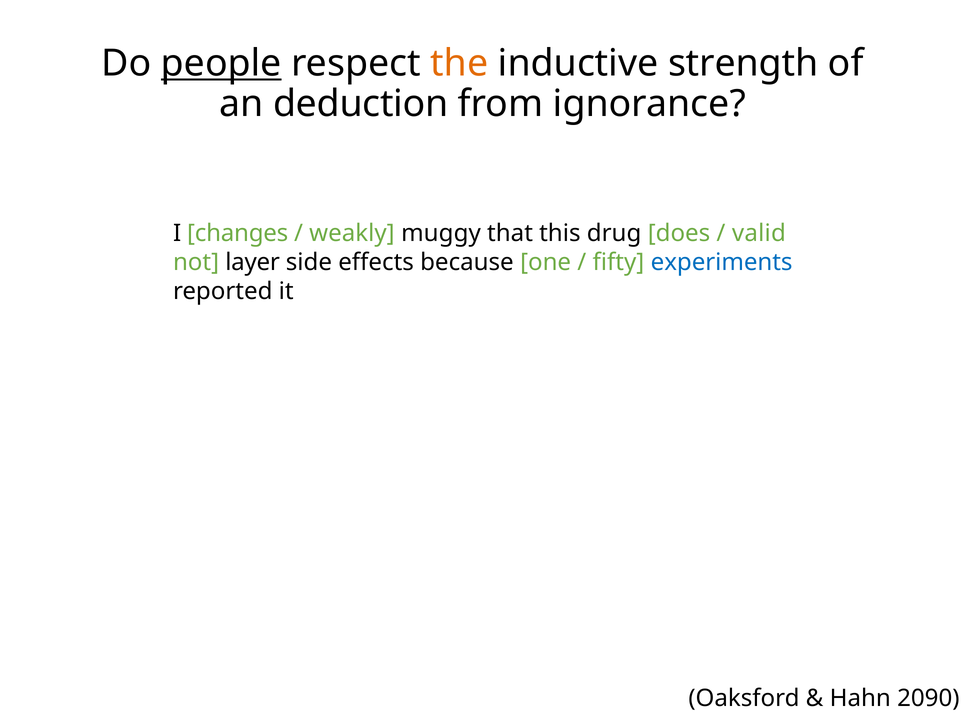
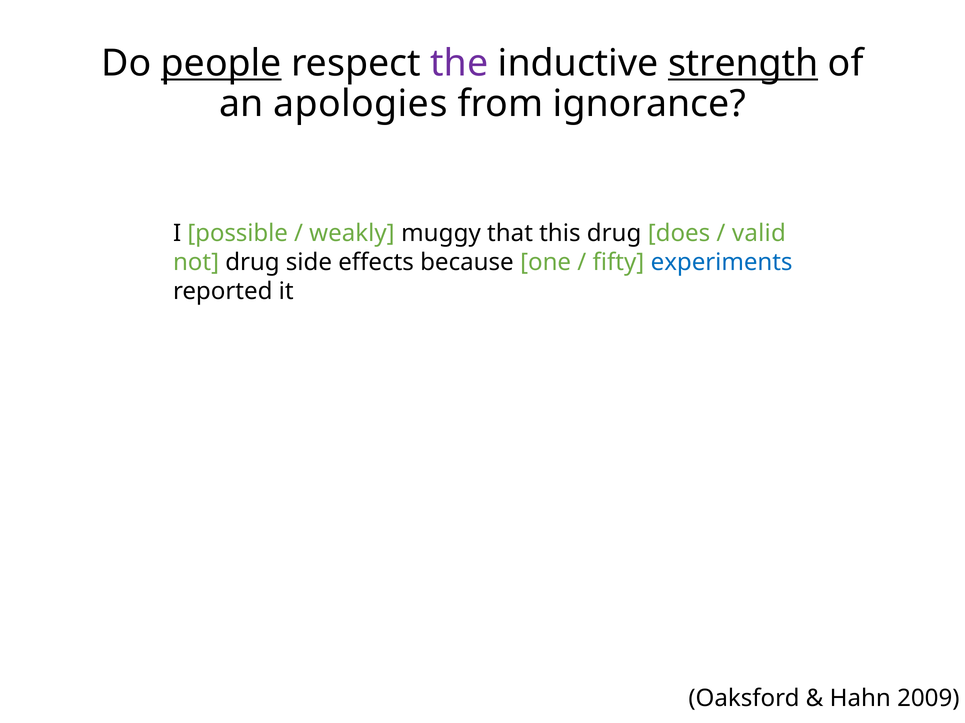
the colour: orange -> purple
strength underline: none -> present
deduction: deduction -> apologies
changes: changes -> possible
not layer: layer -> drug
2090: 2090 -> 2009
